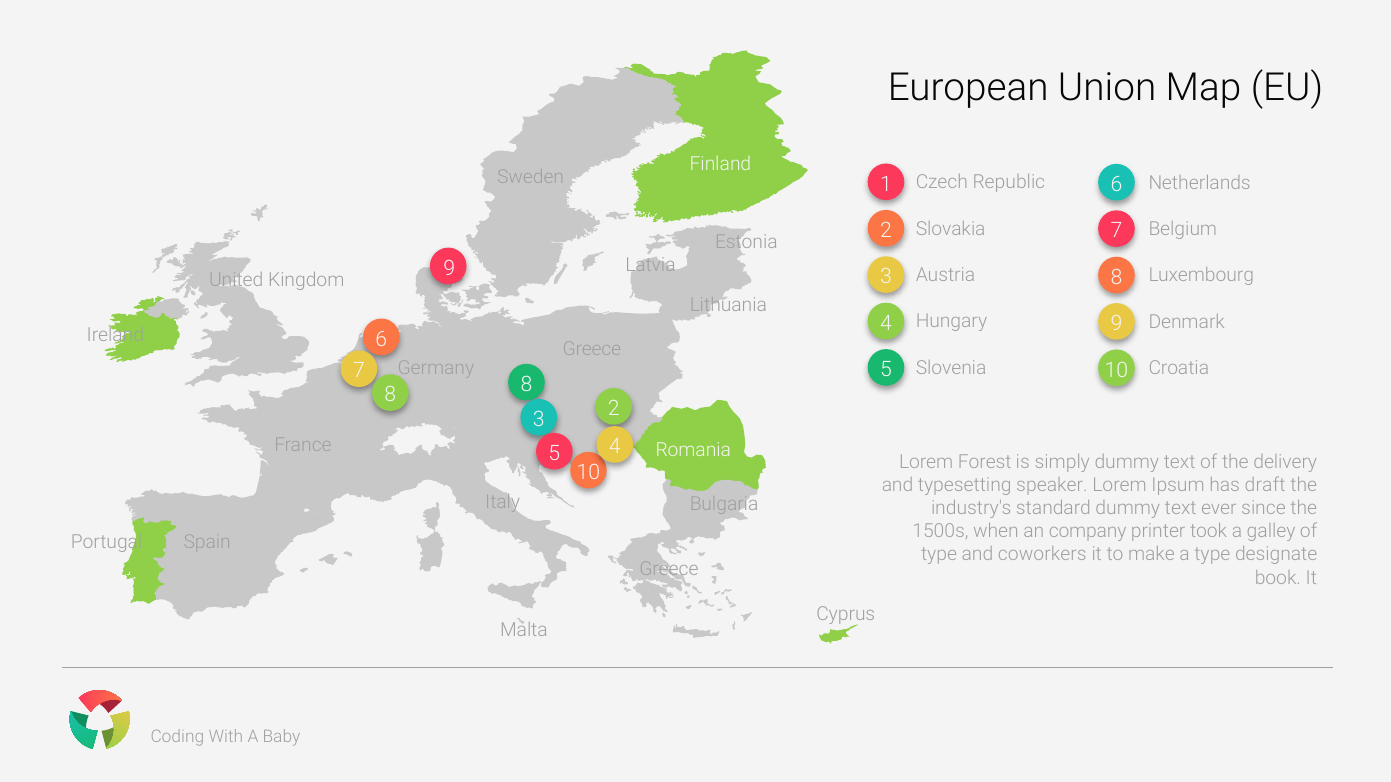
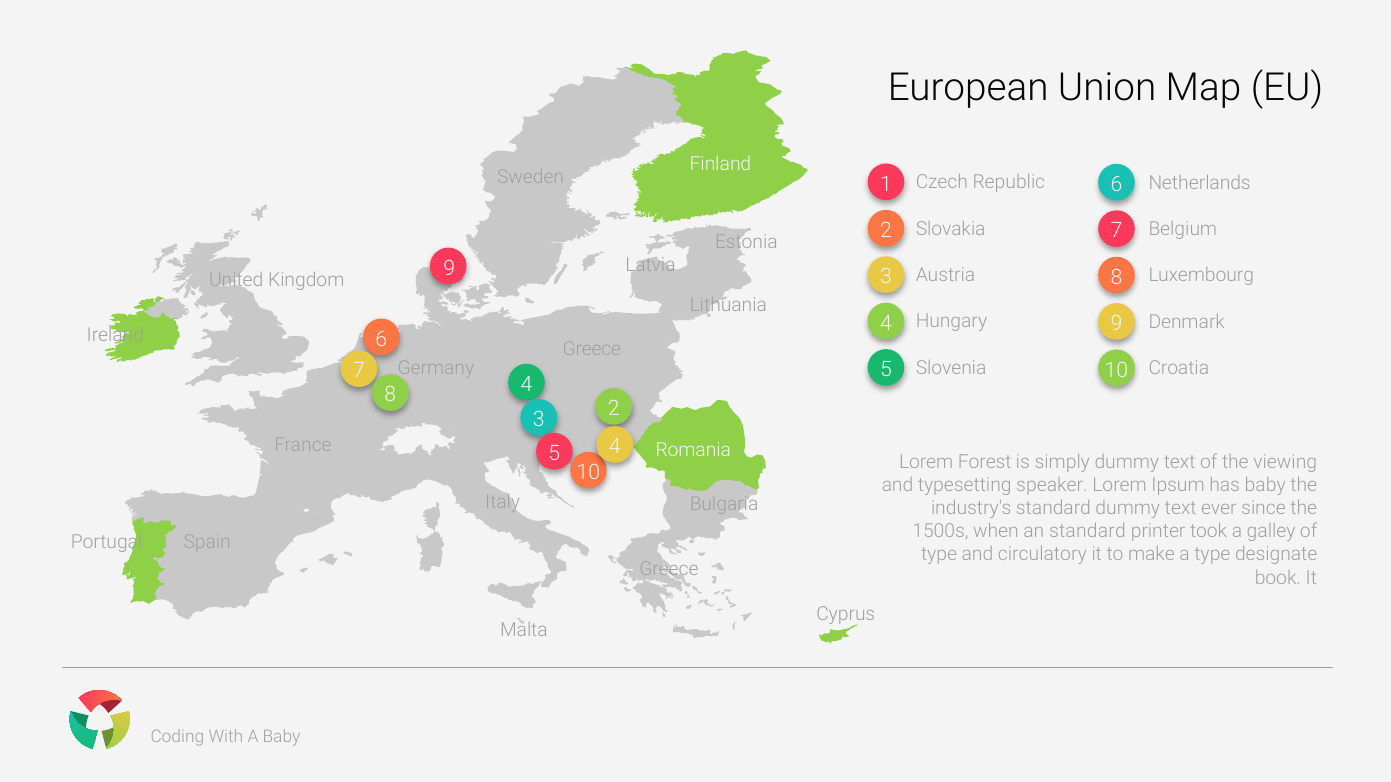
8 8: 8 -> 4
delivery: delivery -> viewing
has draft: draft -> baby
an company: company -> standard
coworkers: coworkers -> circulatory
